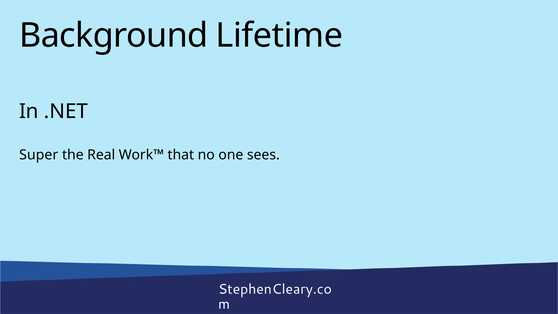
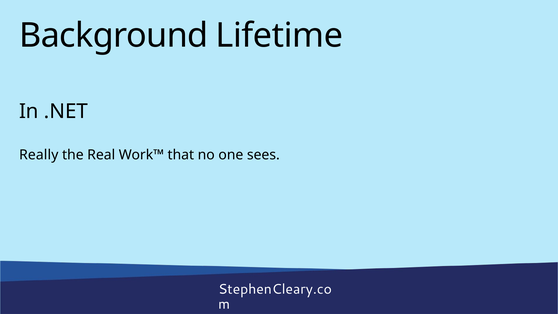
Super: Super -> Really
